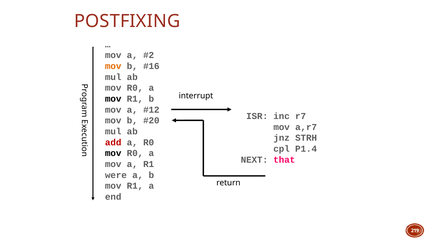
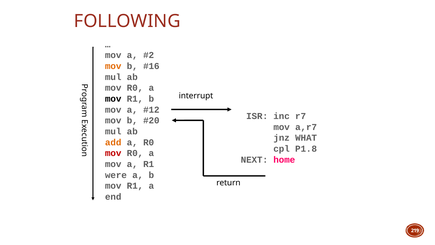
POSTFIXING: POSTFIXING -> FOLLOWING
STRH: STRH -> WHAT
add colour: red -> orange
P1.4: P1.4 -> P1.8
mov at (113, 153) colour: black -> red
that: that -> home
